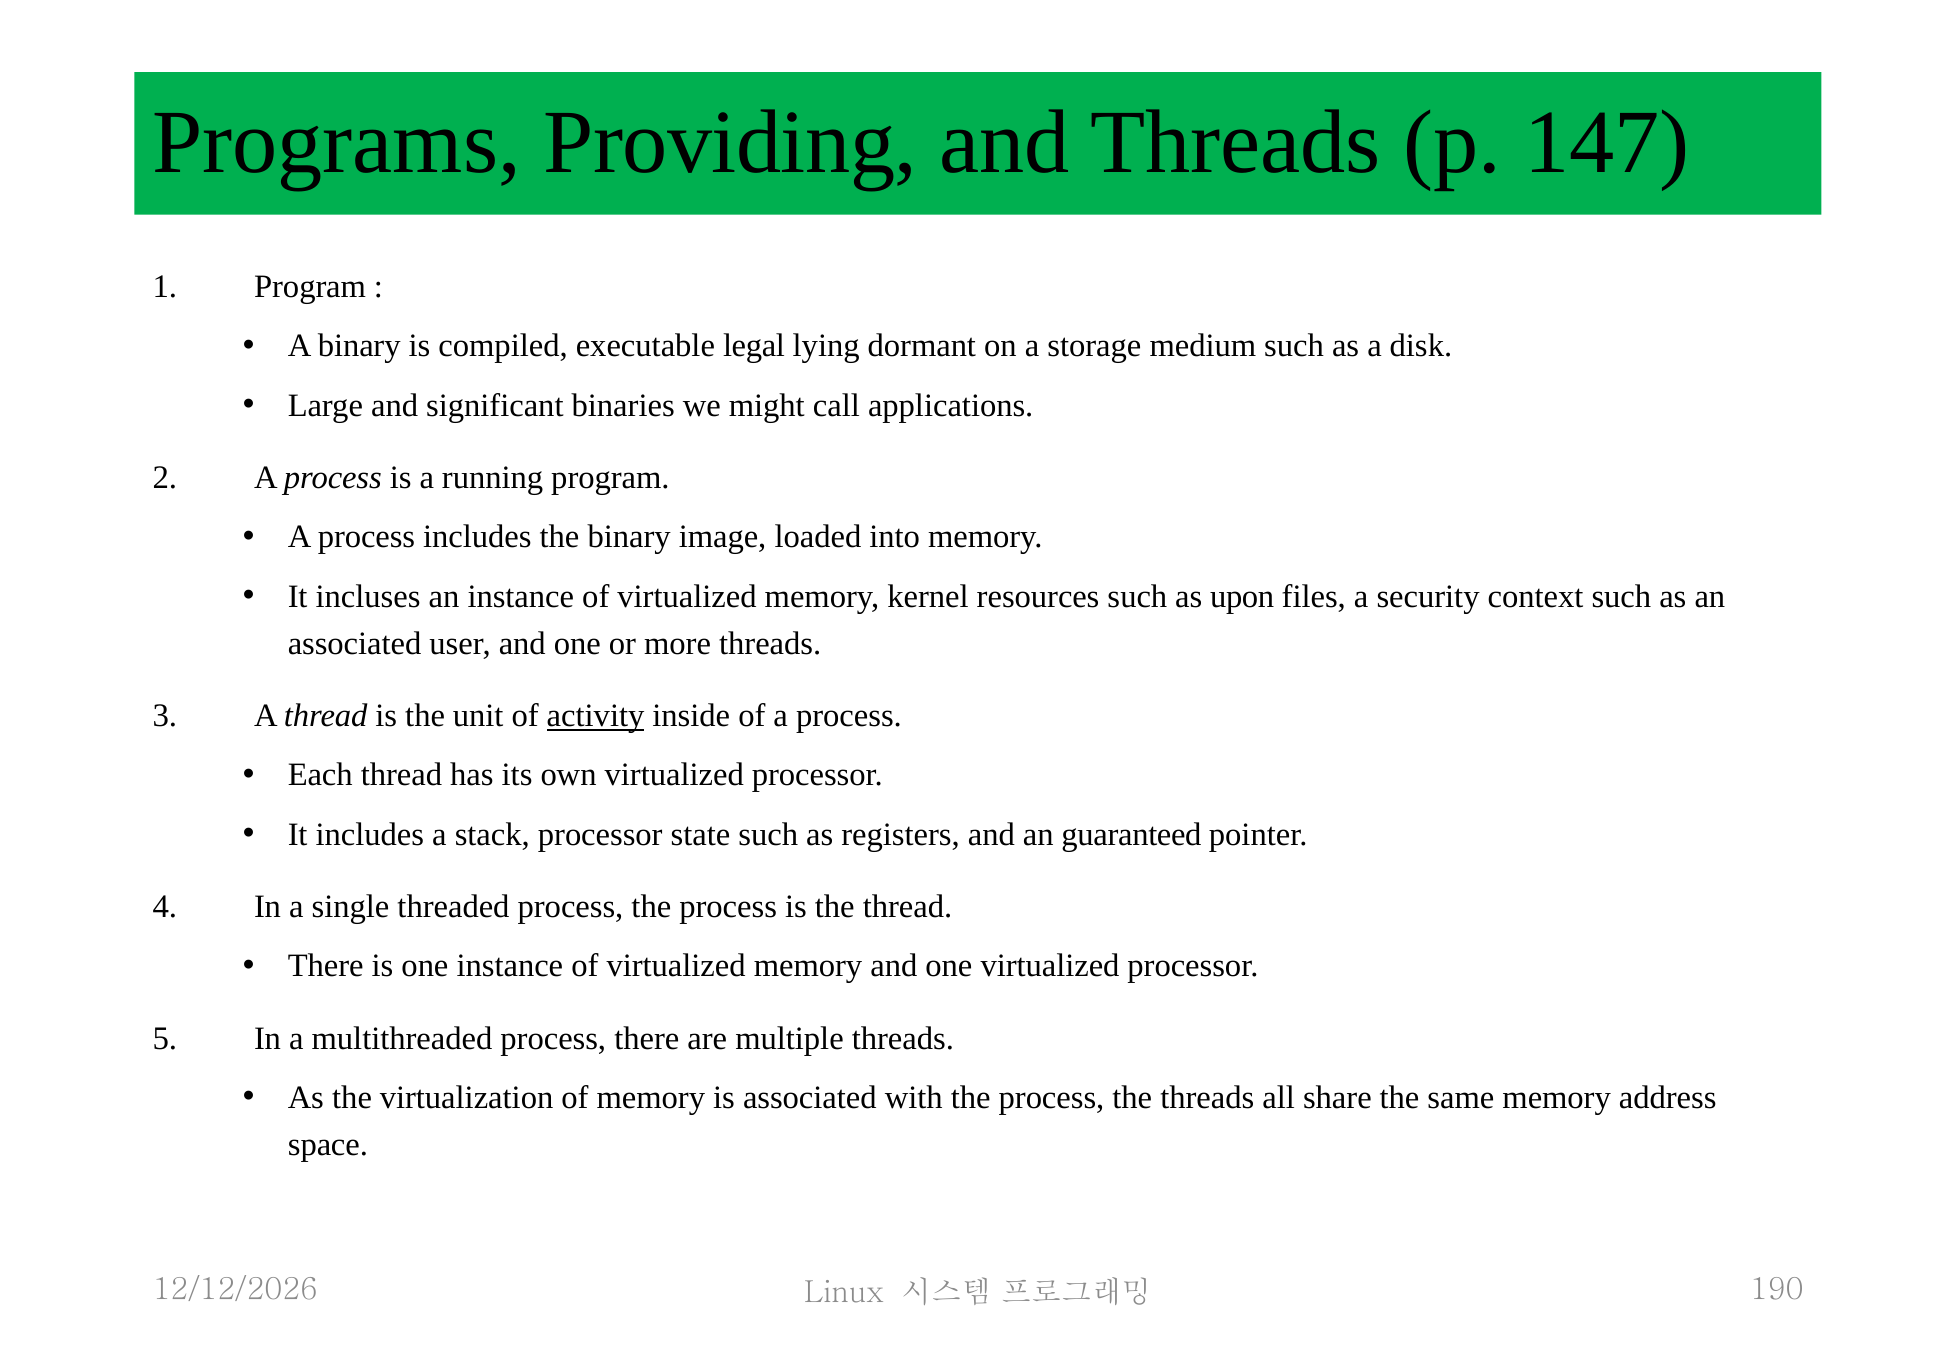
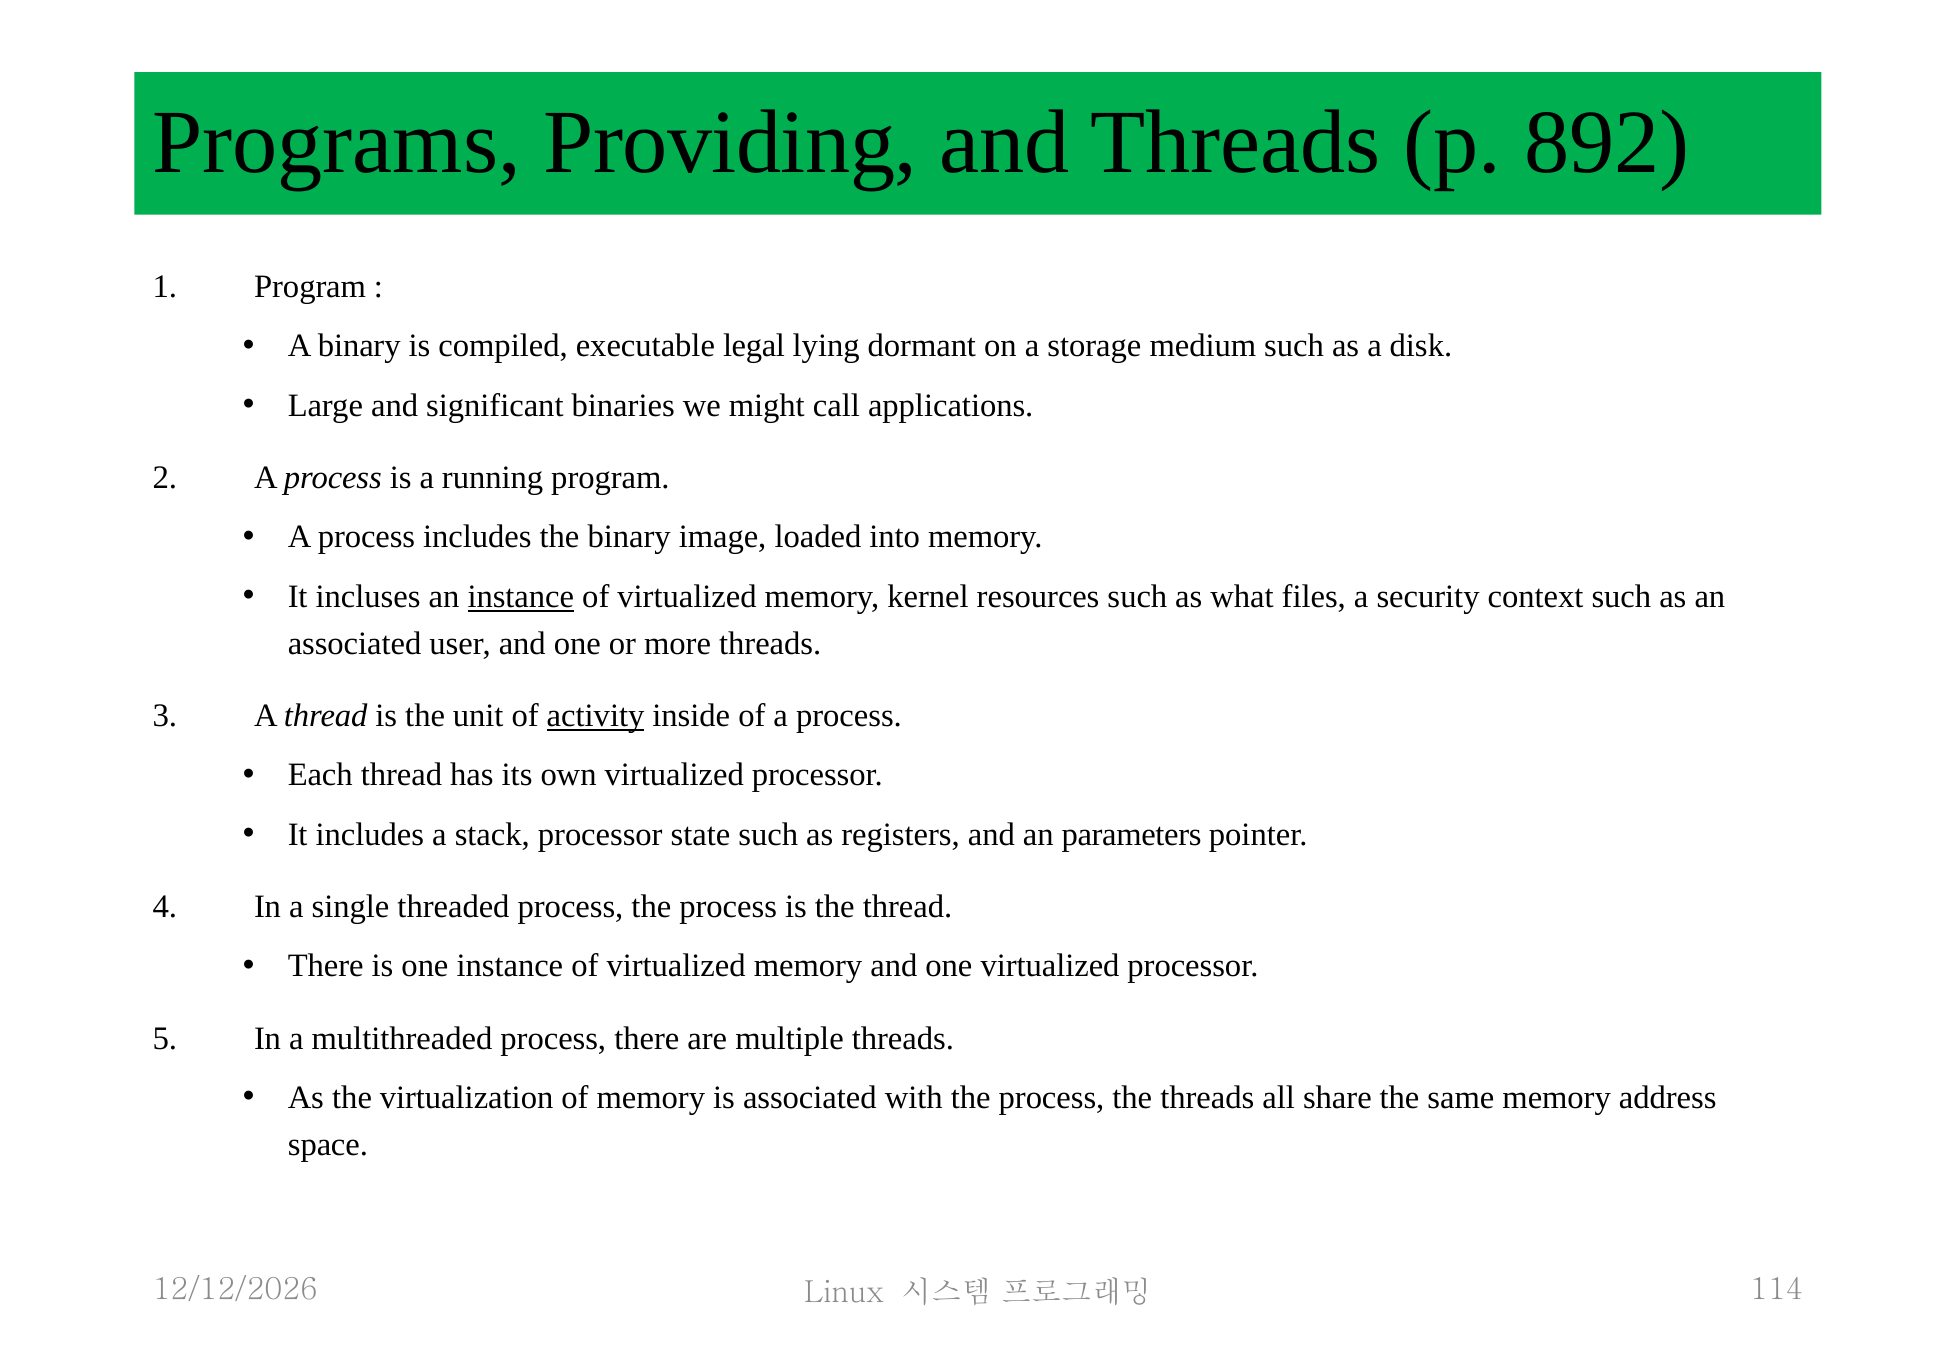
147: 147 -> 892
instance at (521, 597) underline: none -> present
upon: upon -> what
guaranteed: guaranteed -> parameters
190: 190 -> 114
